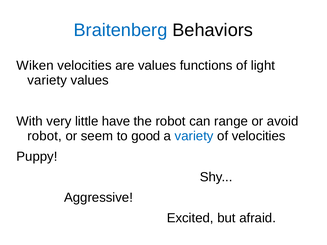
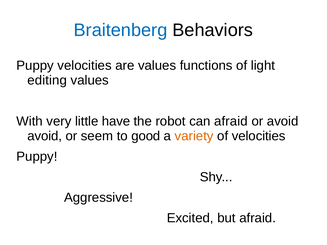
Wiken at (35, 66): Wiken -> Puppy
variety at (47, 80): variety -> editing
can range: range -> afraid
robot at (45, 136): robot -> avoid
variety at (194, 136) colour: blue -> orange
